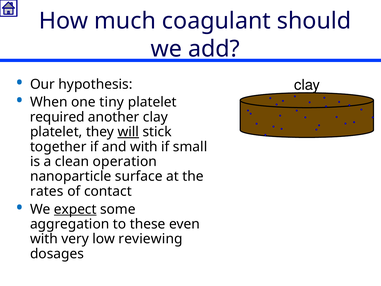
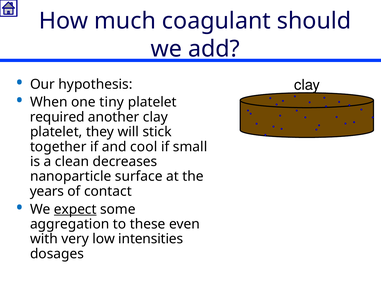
will underline: present -> none
and with: with -> cool
operation: operation -> decreases
rates: rates -> years
reviewing: reviewing -> intensities
